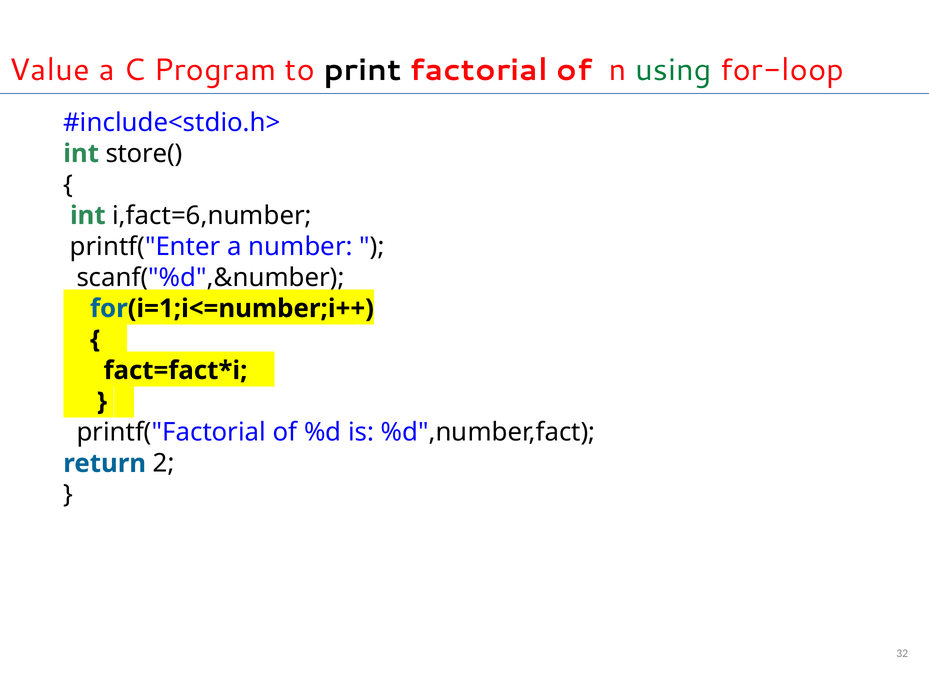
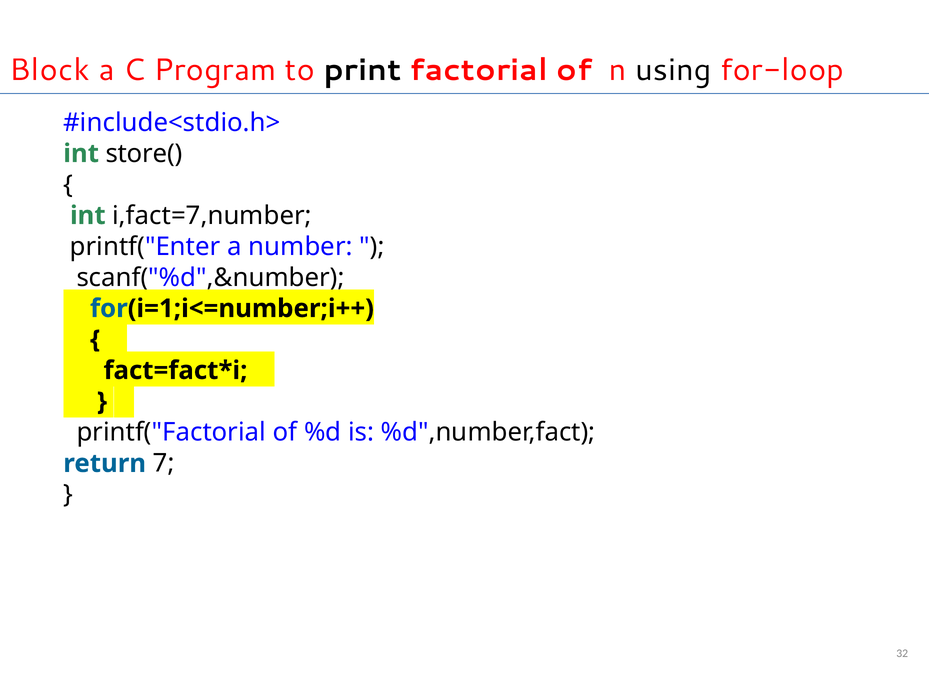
Value: Value -> Block
using colour: green -> black
i,fact=6,number: i,fact=6,number -> i,fact=7,number
2: 2 -> 7
